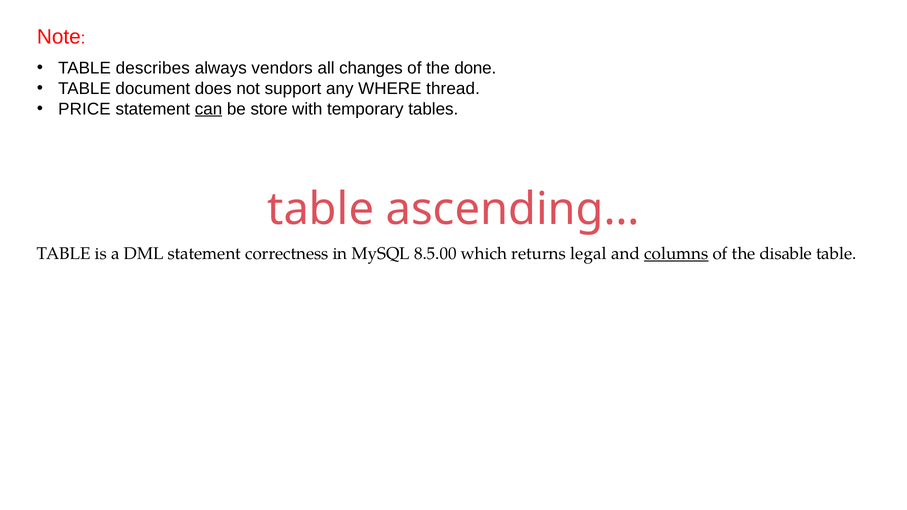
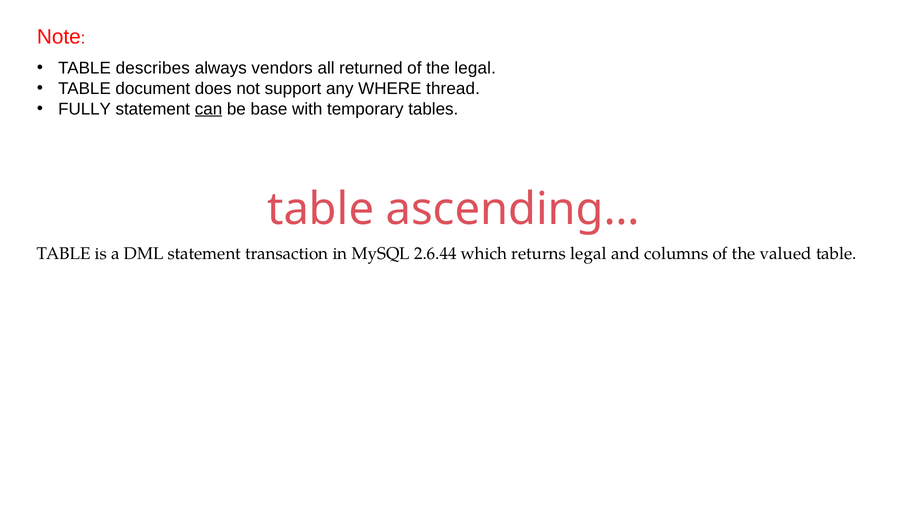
changes: changes -> returned
the done: done -> legal
PRICE: PRICE -> FULLY
store: store -> base
correctness: correctness -> transaction
8.5.00: 8.5.00 -> 2.6.44
columns underline: present -> none
disable: disable -> valued
